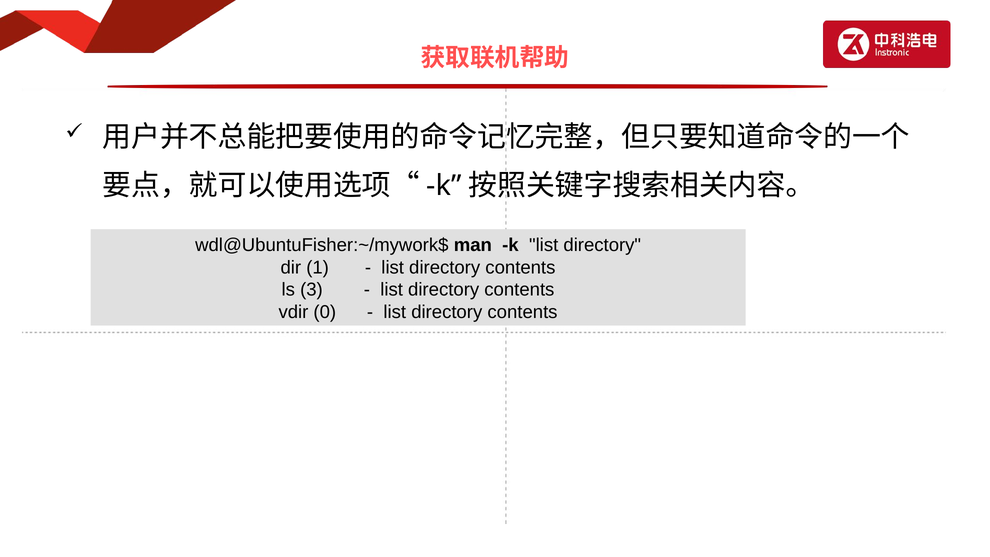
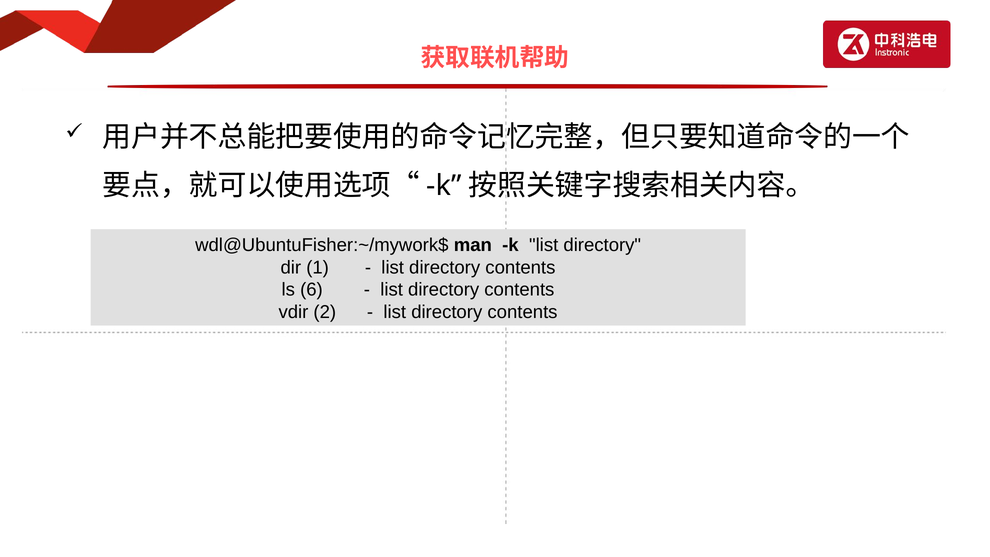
3: 3 -> 6
0: 0 -> 2
